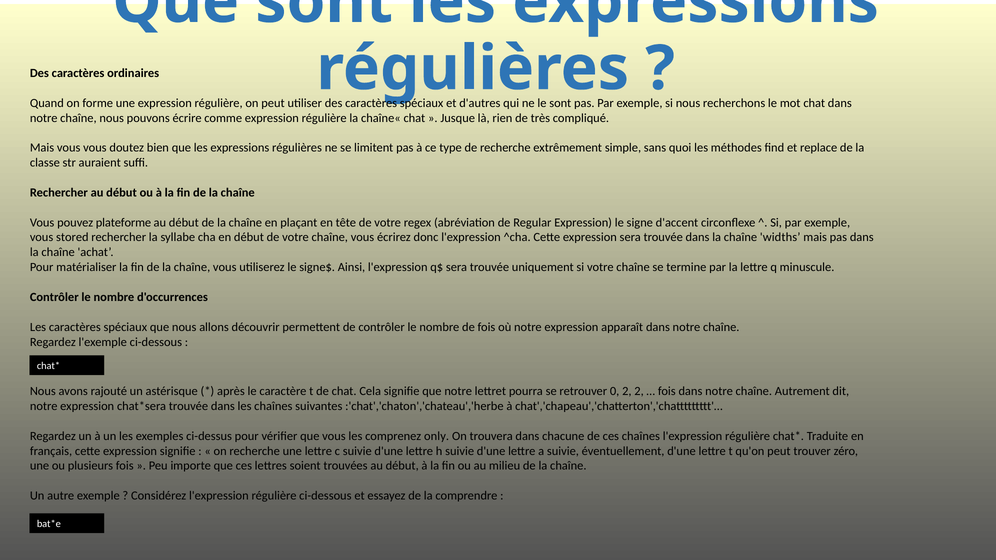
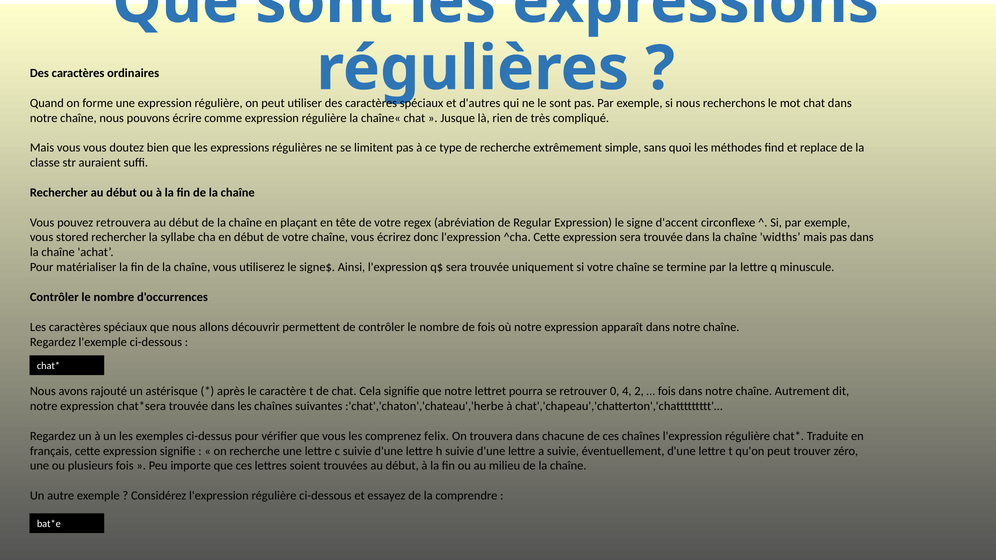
plateforme: plateforme -> retrouvera
0 2: 2 -> 4
only: only -> felix
